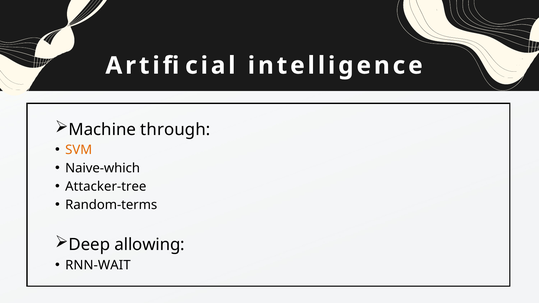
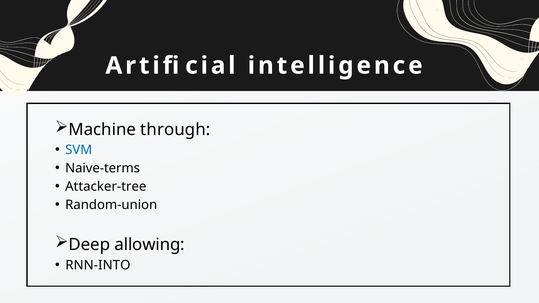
SVM colour: orange -> blue
Naive-which: Naive-which -> Naive-terms
Random-terms: Random-terms -> Random-union
RNN-WAIT: RNN-WAIT -> RNN-INTO
